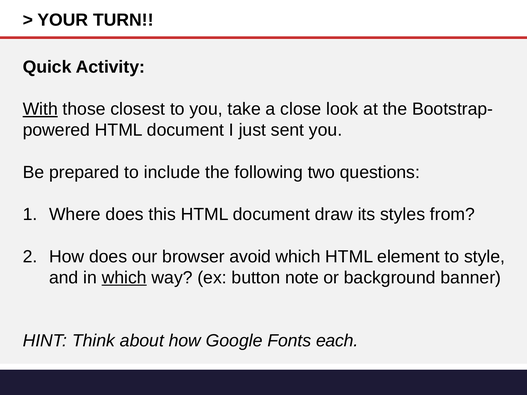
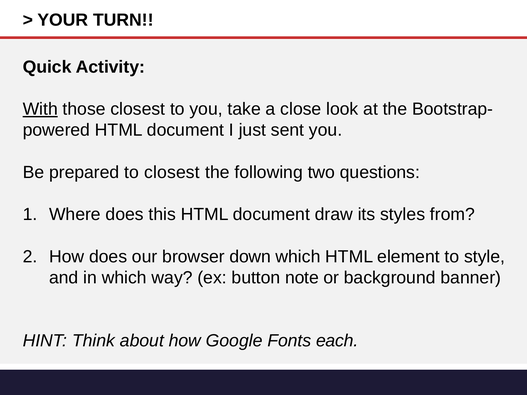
to include: include -> closest
avoid: avoid -> down
which at (124, 278) underline: present -> none
